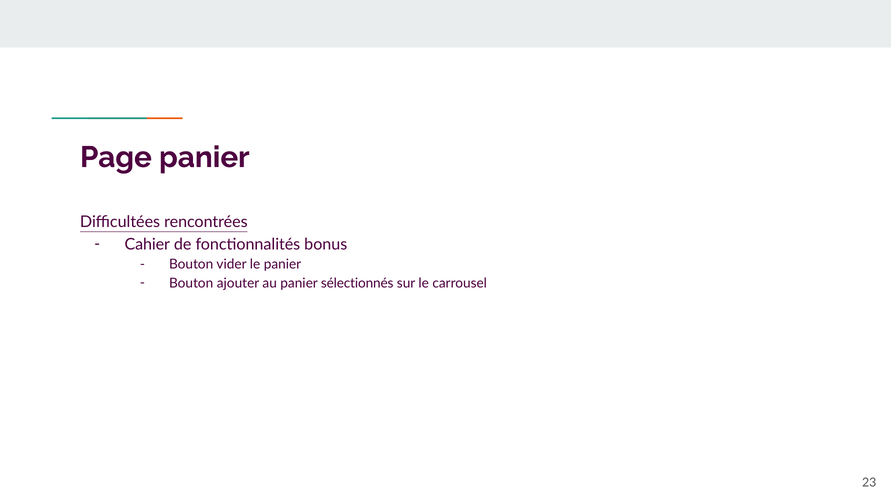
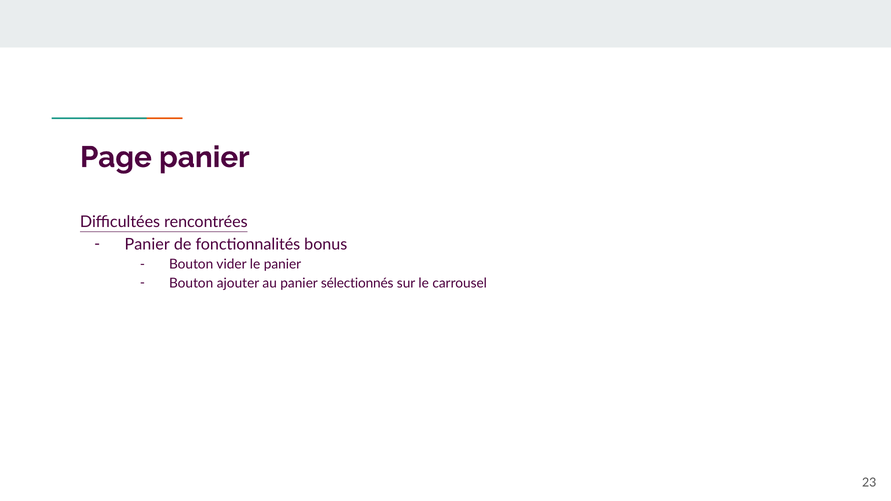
Cahier at (147, 244): Cahier -> Panier
